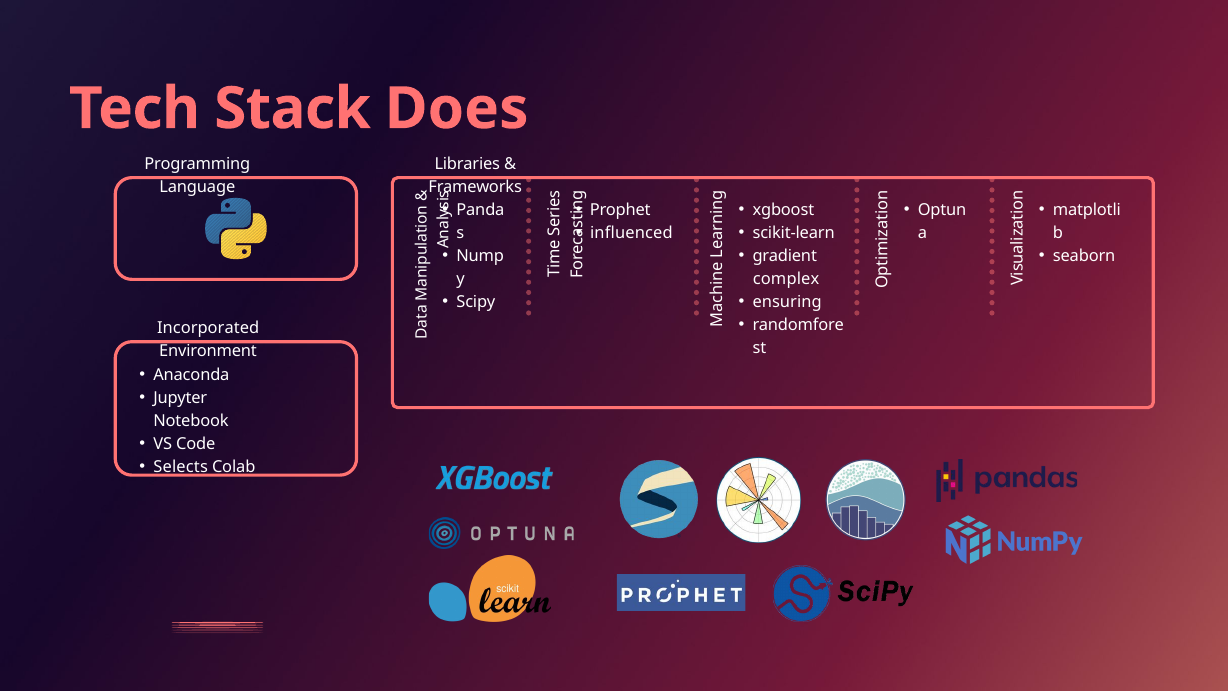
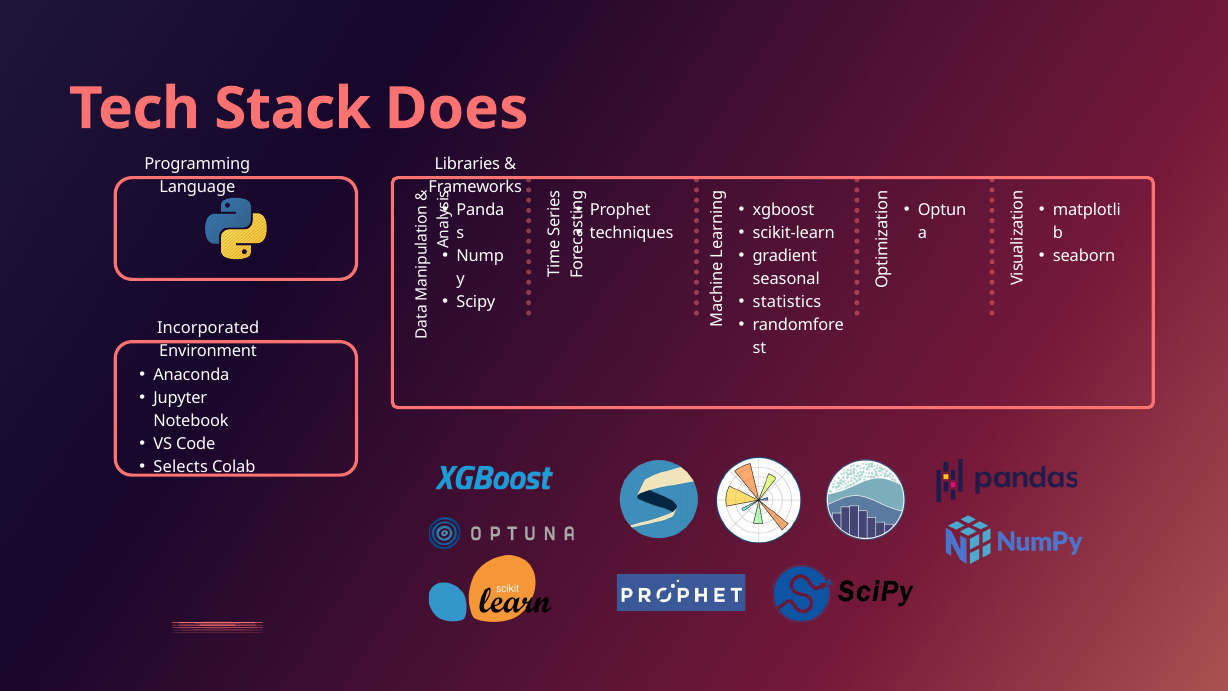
influenced: influenced -> techniques
complex: complex -> seasonal
ensuring: ensuring -> statistics
